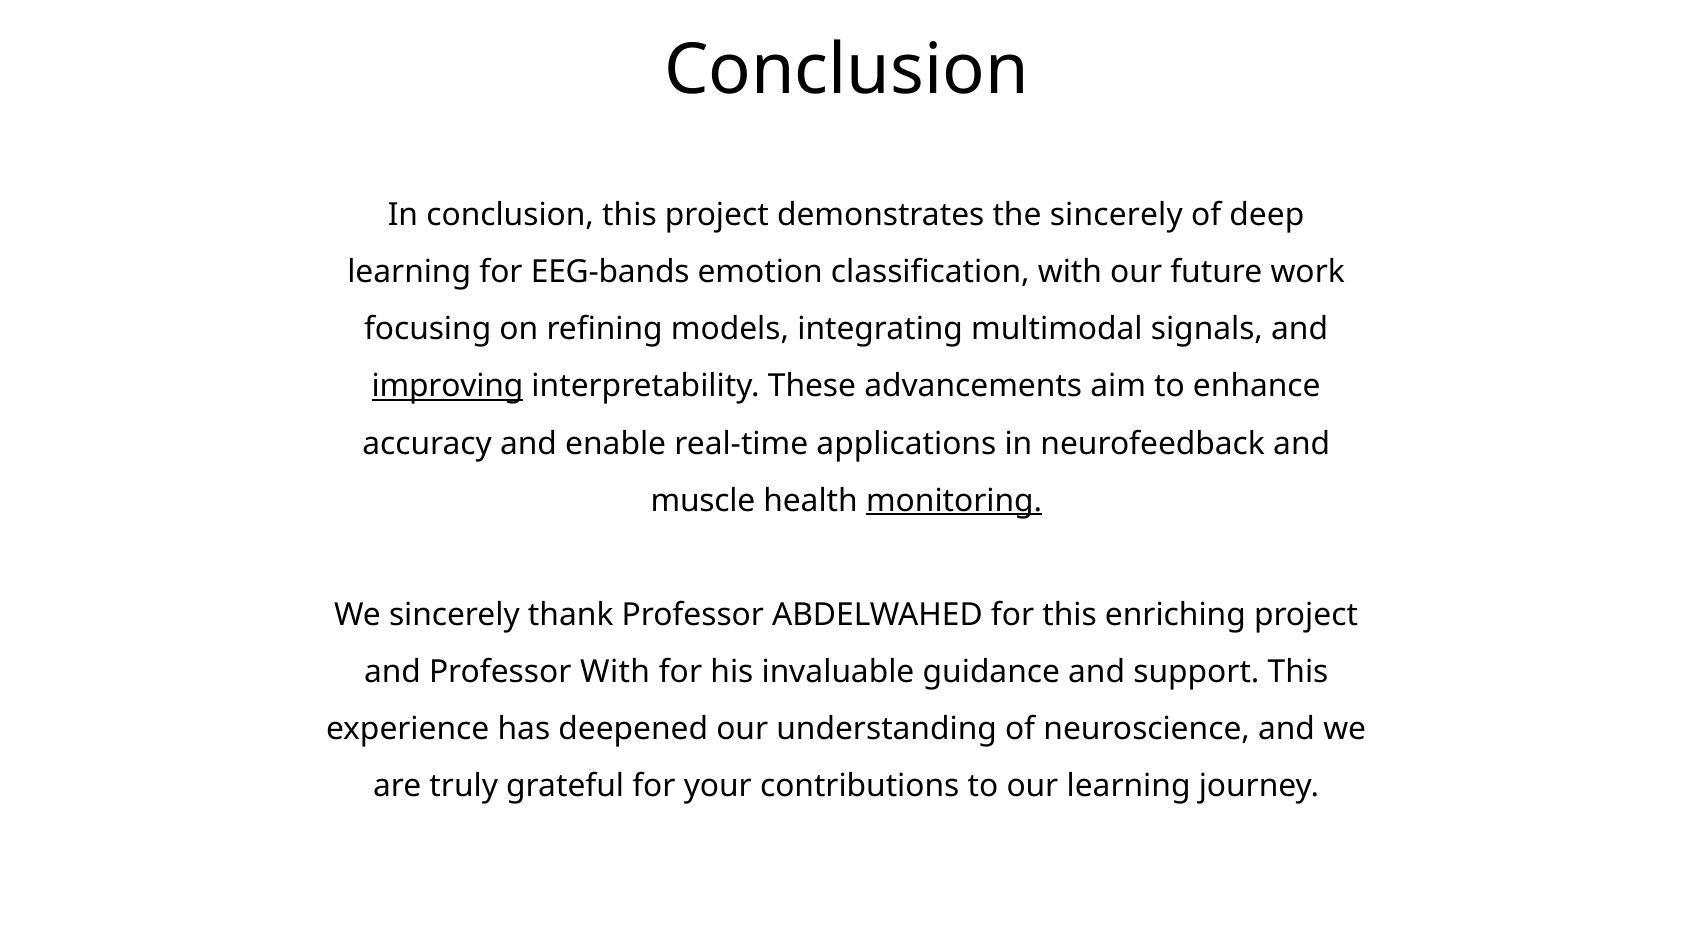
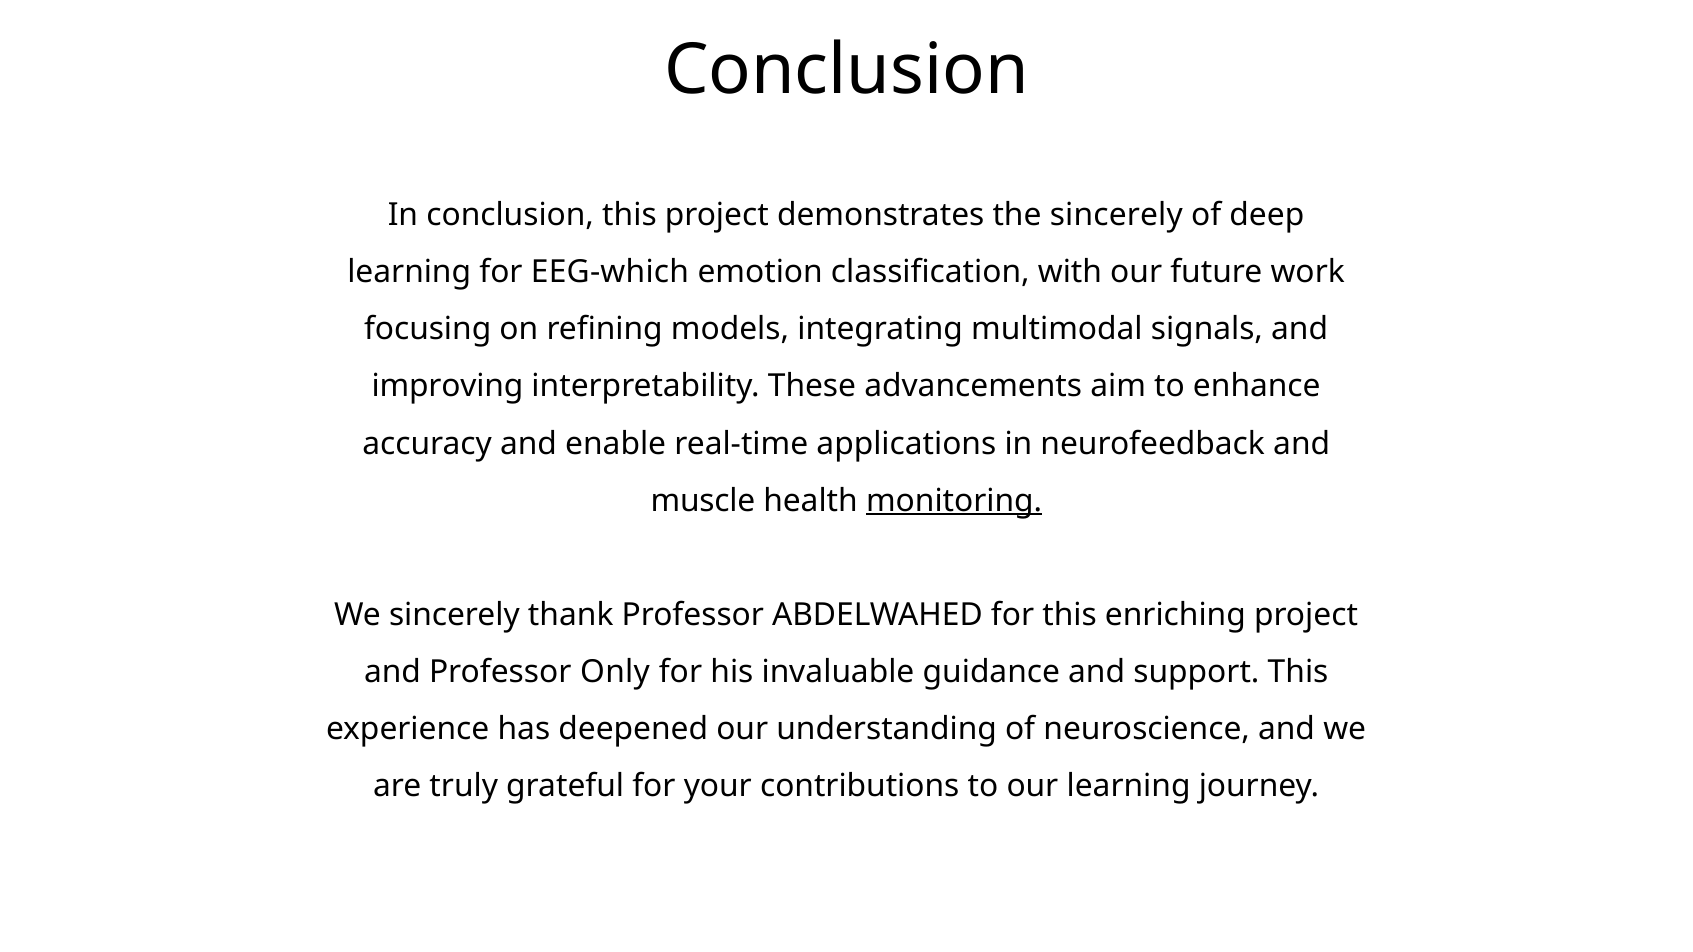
EEG-bands: EEG-bands -> EEG-which
improving underline: present -> none
Professor With: With -> Only
